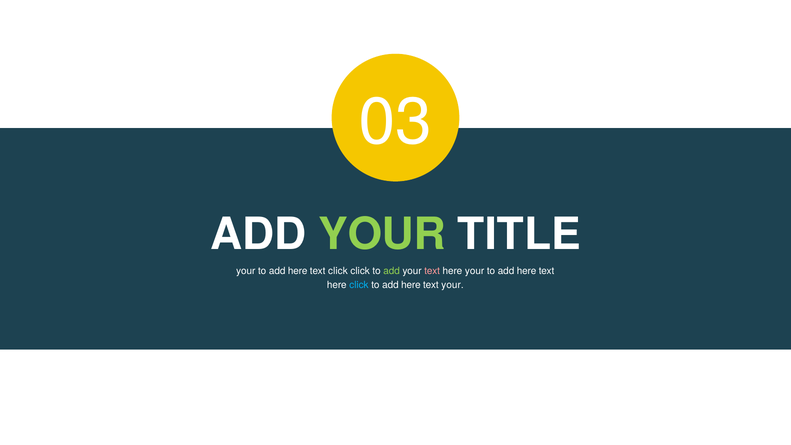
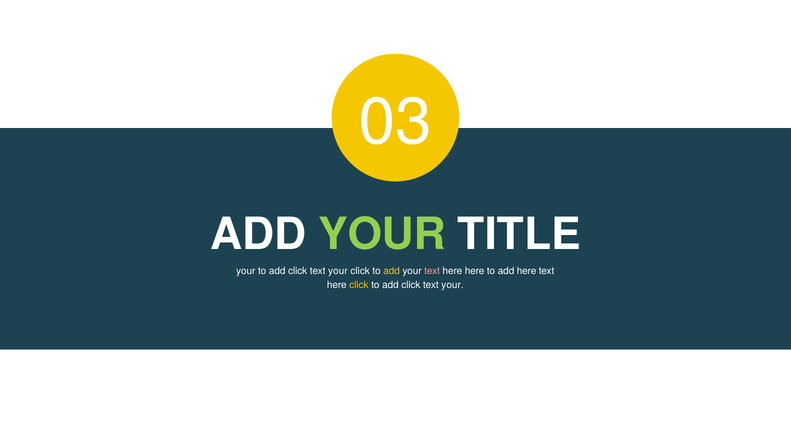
here at (298, 271): here -> click
click at (338, 271): click -> your
add at (392, 271) colour: light green -> yellow
here your: your -> here
click at (359, 285) colour: light blue -> yellow
here at (411, 285): here -> click
